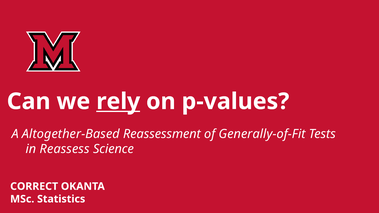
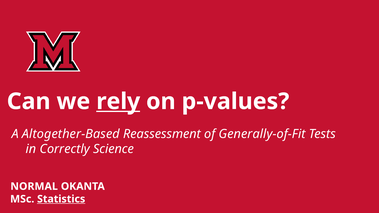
Reassess: Reassess -> Correctly
CORRECT: CORRECT -> NORMAL
Statistics underline: none -> present
